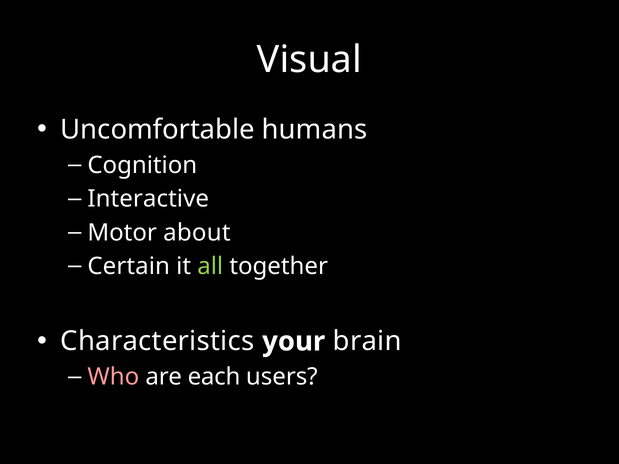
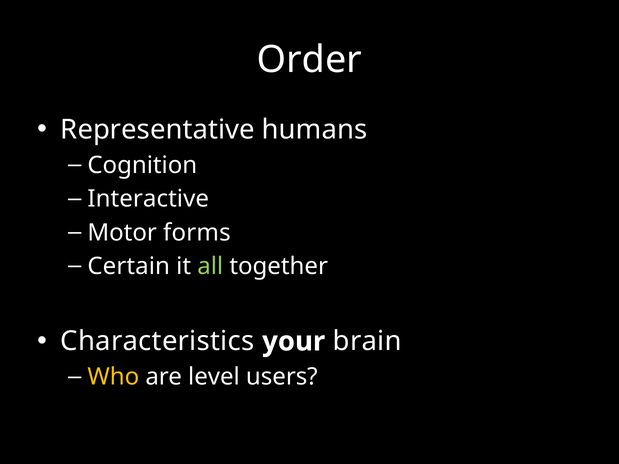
Visual: Visual -> Order
Uncomfortable: Uncomfortable -> Representative
about: about -> forms
Who colour: pink -> yellow
each: each -> level
